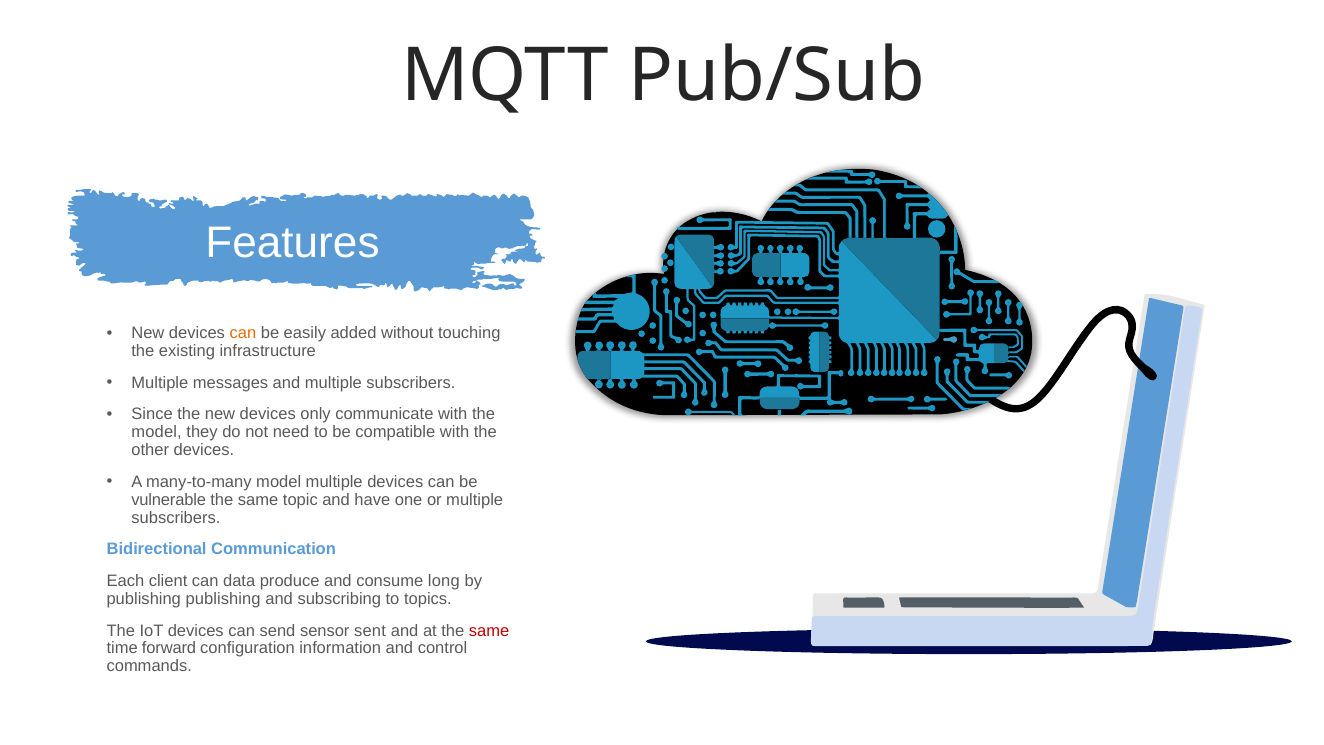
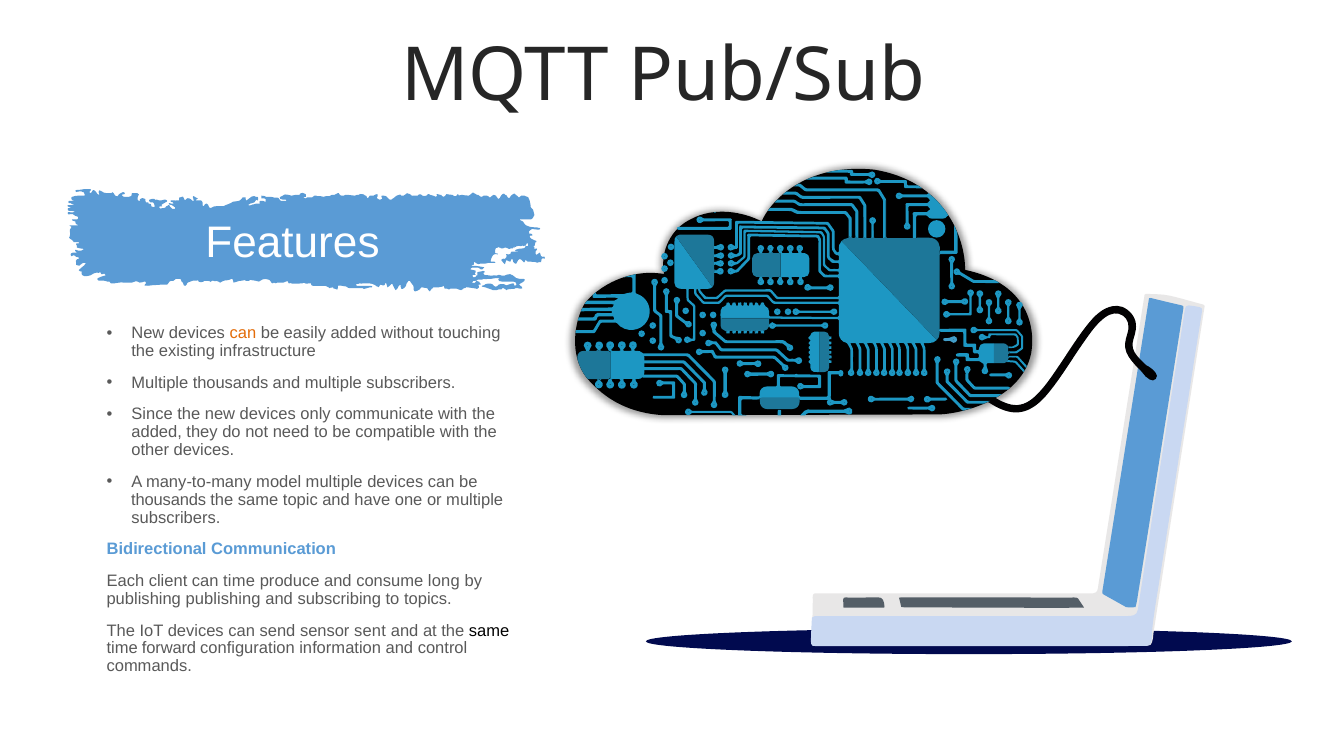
Multiple messages: messages -> thousands
model at (157, 432): model -> added
vulnerable at (169, 500): vulnerable -> thousands
can data: data -> time
same at (489, 630) colour: red -> black
